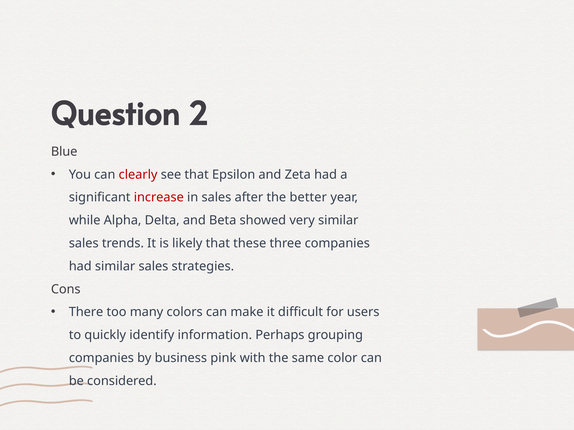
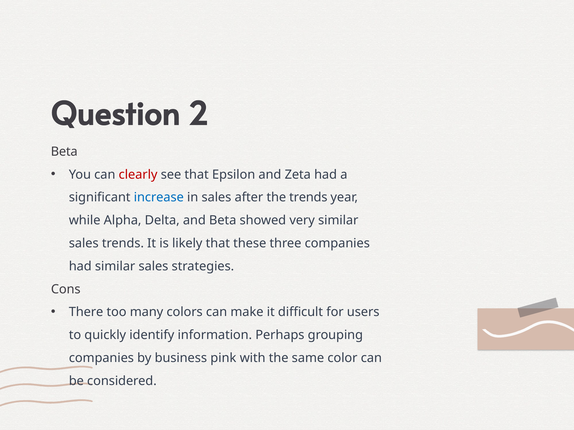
Blue at (64, 152): Blue -> Beta
increase colour: red -> blue
the better: better -> trends
